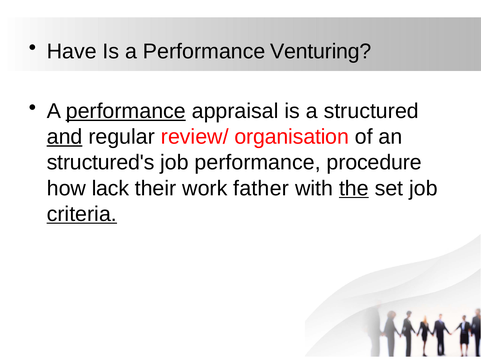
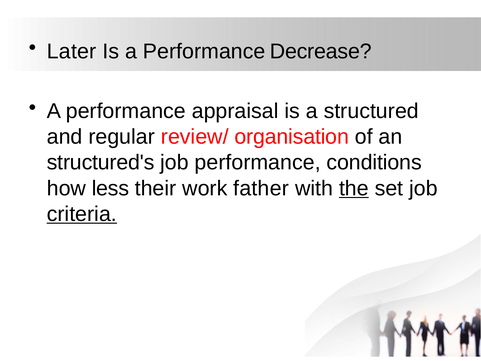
Have: Have -> Later
Venturing: Venturing -> Decrease
performance at (126, 111) underline: present -> none
and underline: present -> none
procedure: procedure -> conditions
lack: lack -> less
